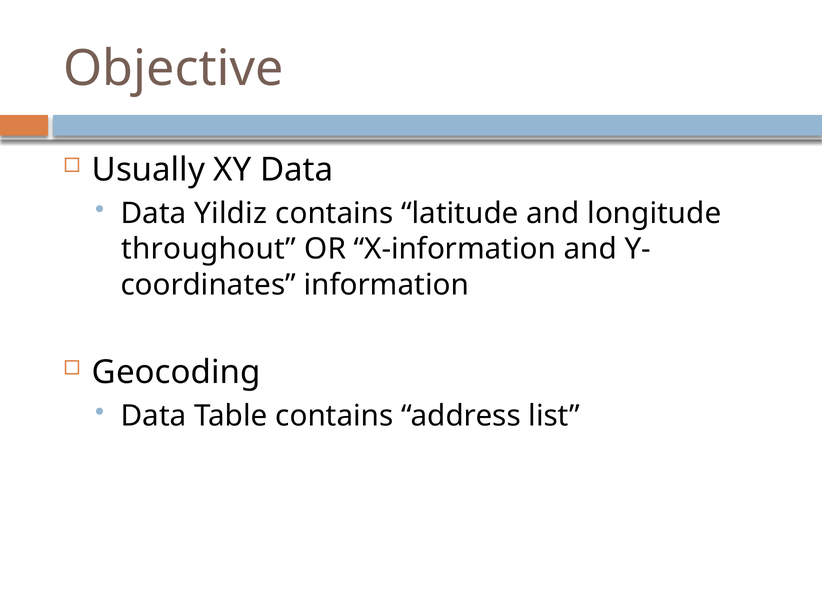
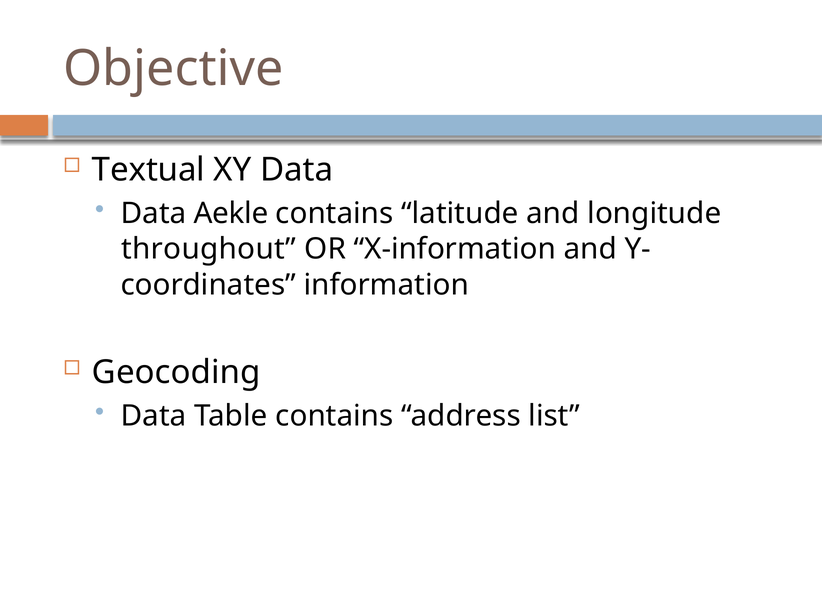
Usually: Usually -> Textual
Yildiz: Yildiz -> Aekle
